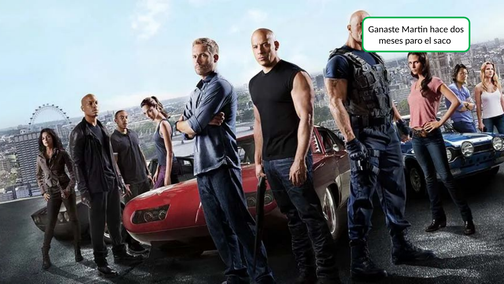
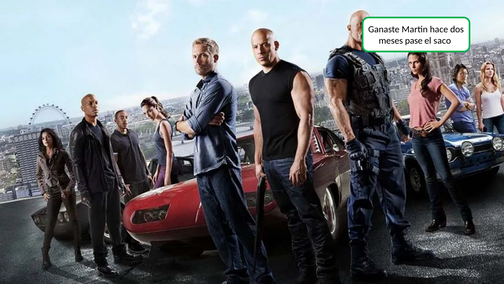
paro: paro -> pase
